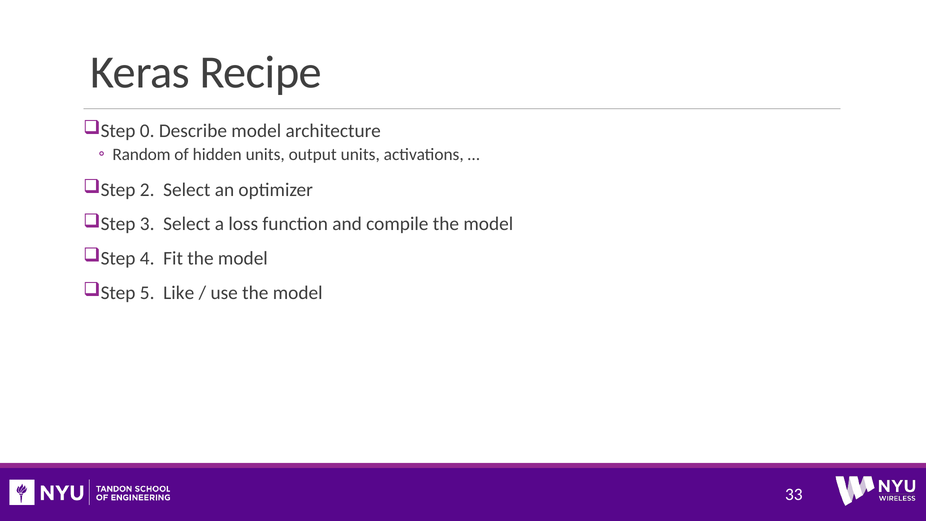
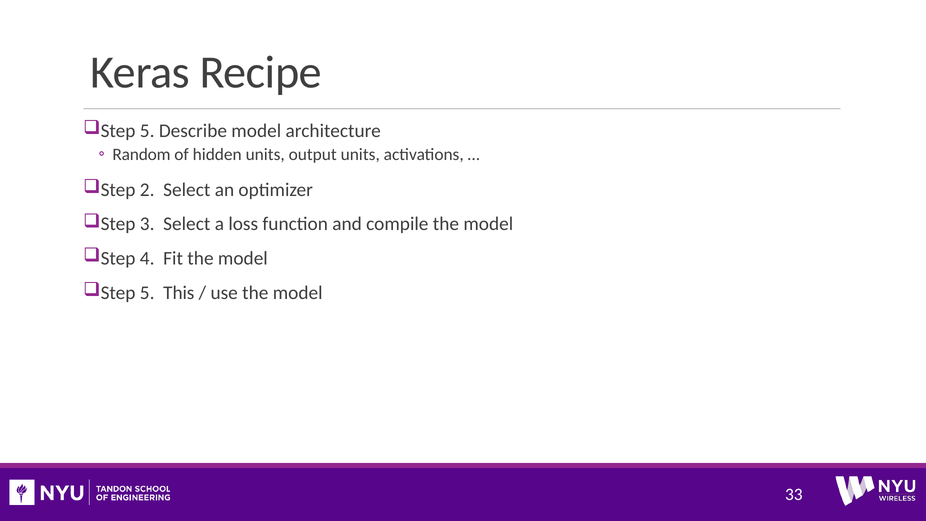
0 at (147, 131): 0 -> 5
Like: Like -> This
